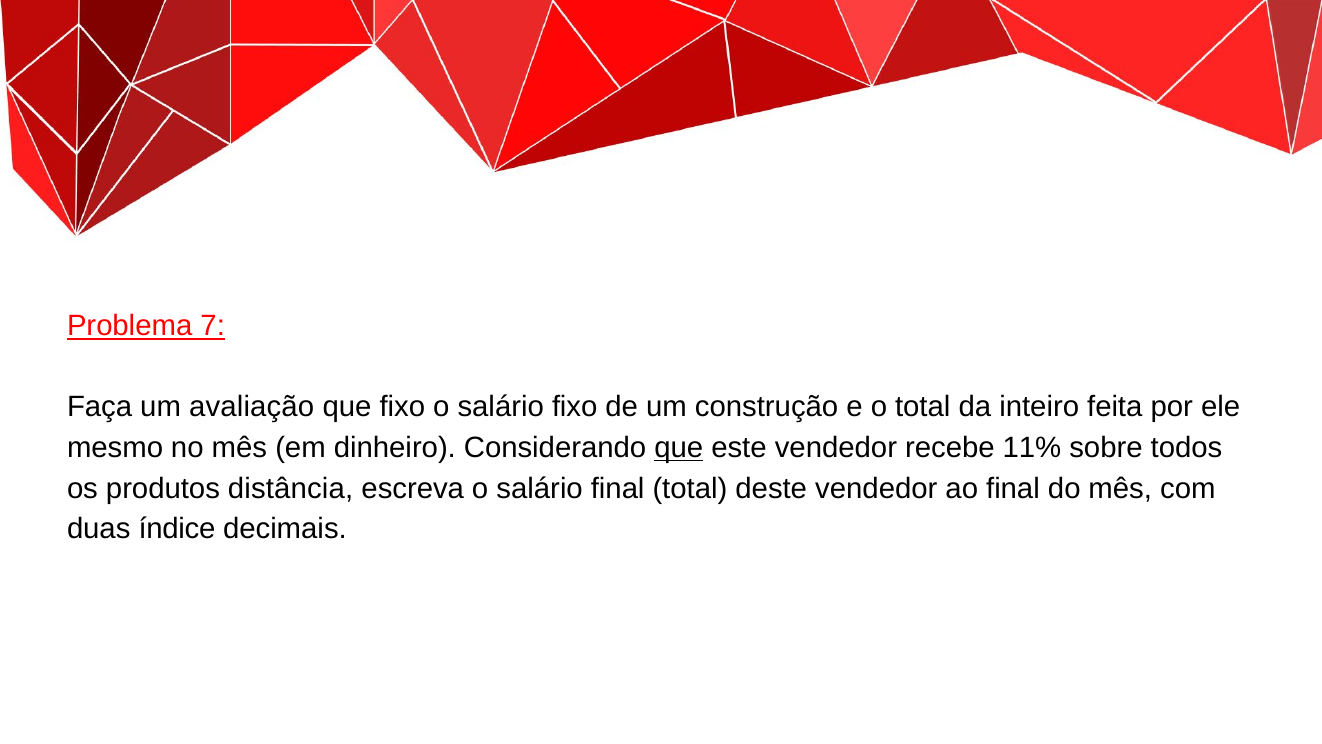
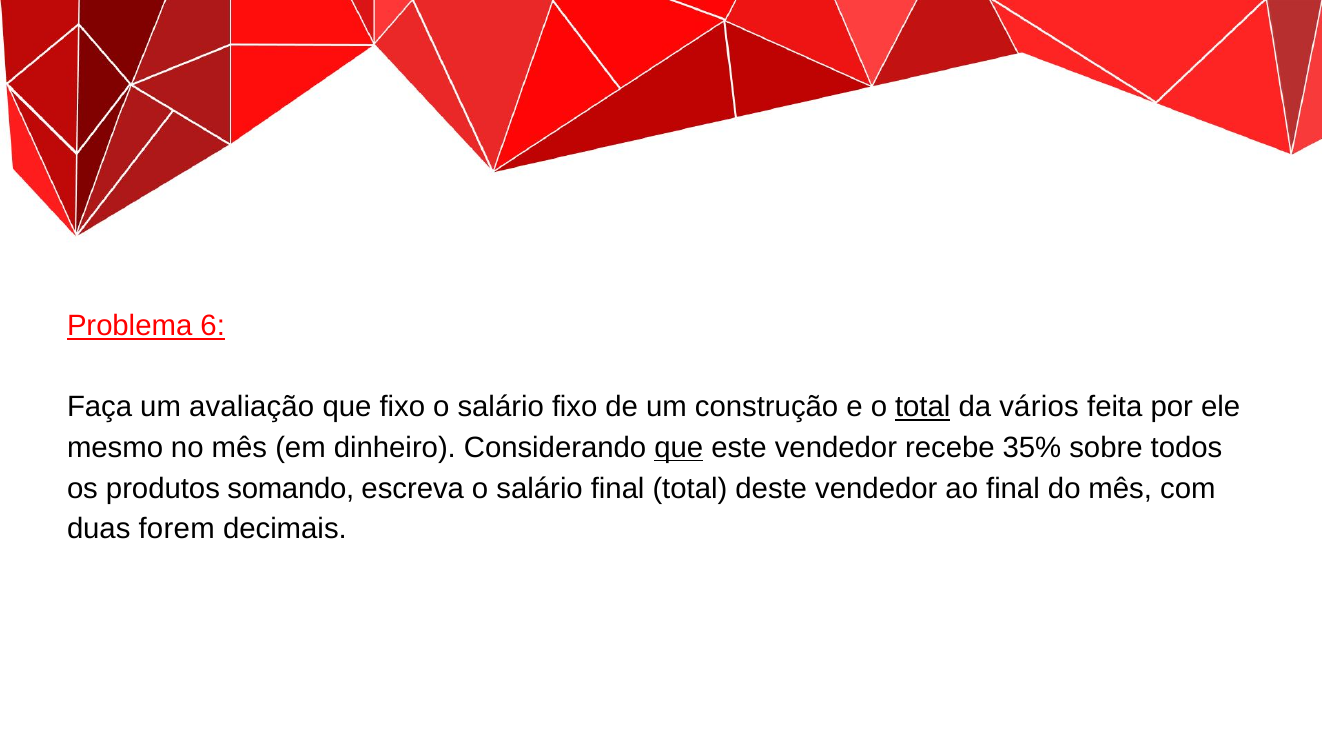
7: 7 -> 6
total at (923, 407) underline: none -> present
inteiro: inteiro -> vários
11%: 11% -> 35%
distância: distância -> somando
índice: índice -> forem
